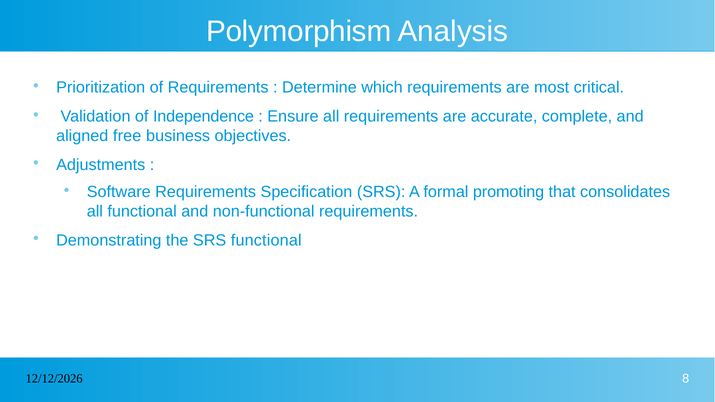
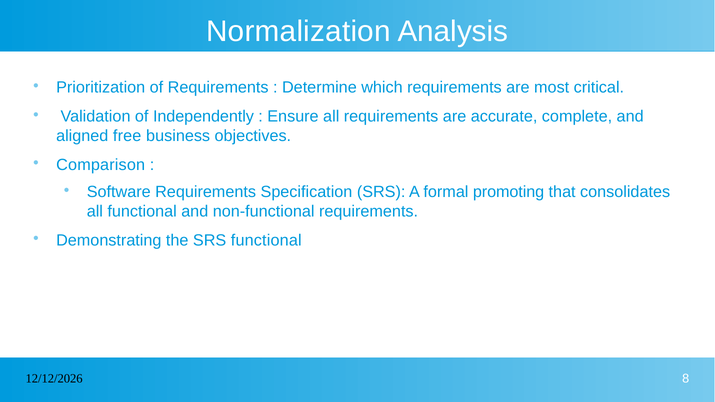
Polymorphism: Polymorphism -> Normalization
Independence: Independence -> Independently
Adjustments: Adjustments -> Comparison
